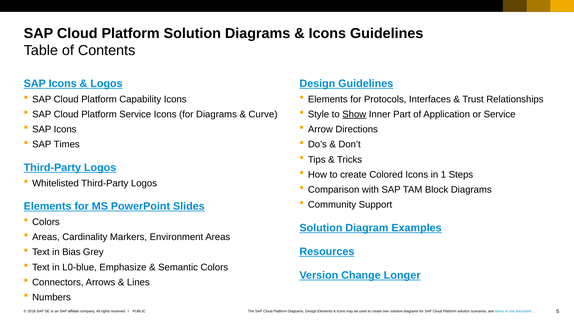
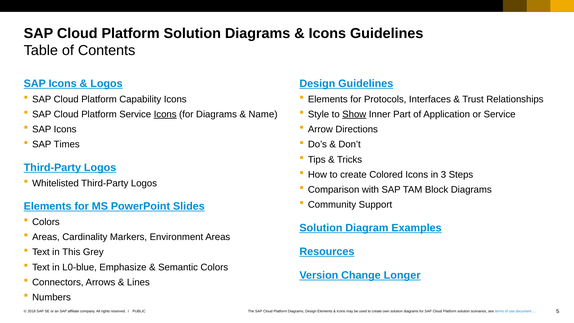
Icons at (165, 114) underline: none -> present
Curve: Curve -> Name
1: 1 -> 3
Bias: Bias -> This
